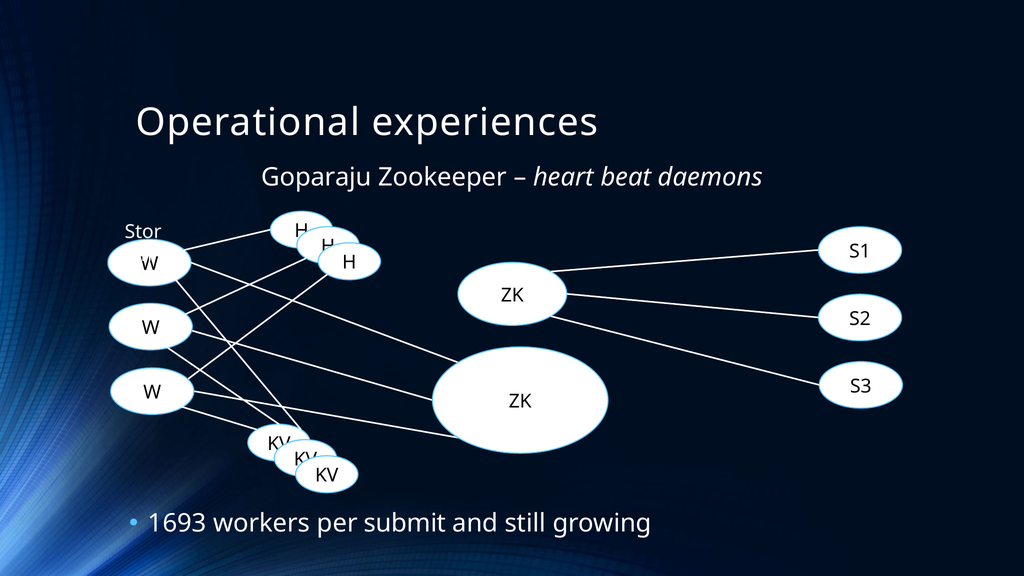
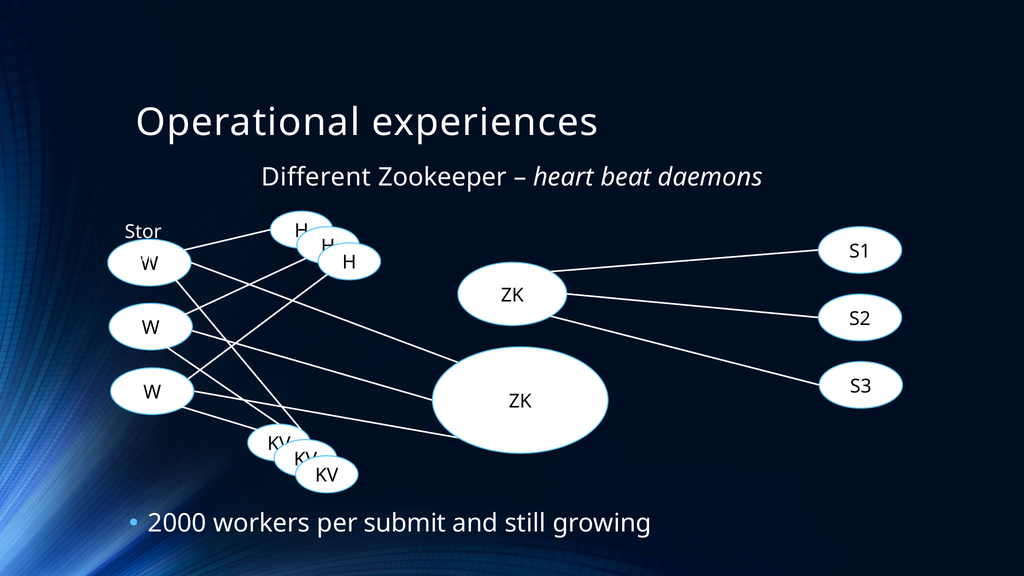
Goparaju: Goparaju -> Different
1693: 1693 -> 2000
